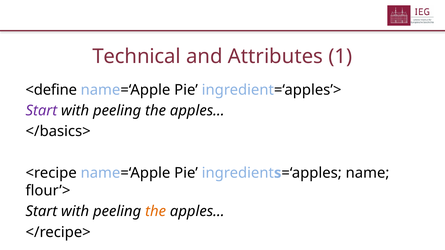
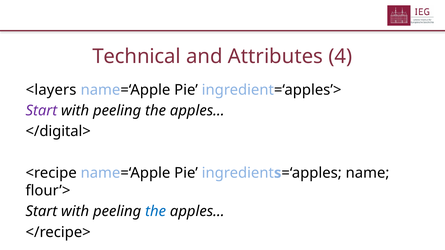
1: 1 -> 4
<define: <define -> <layers
</basics>: </basics> -> </digital>
the at (156, 212) colour: orange -> blue
